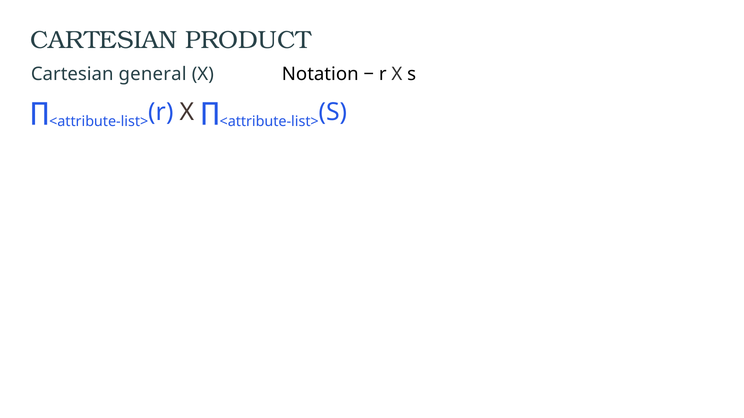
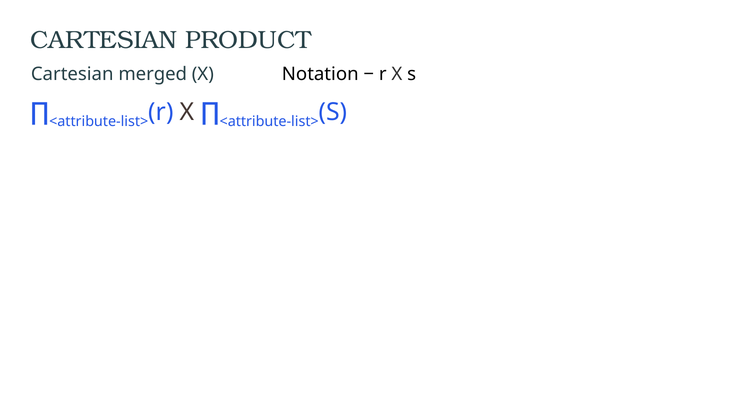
general: general -> merged
